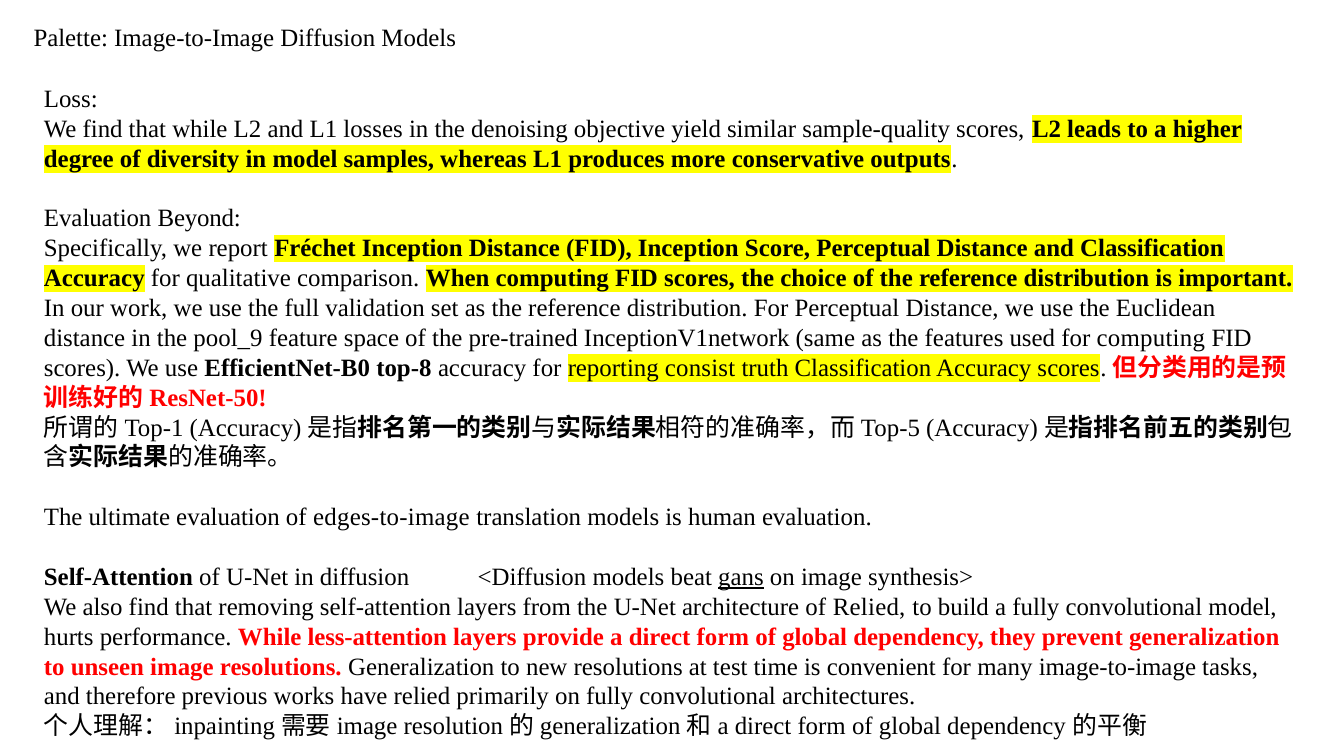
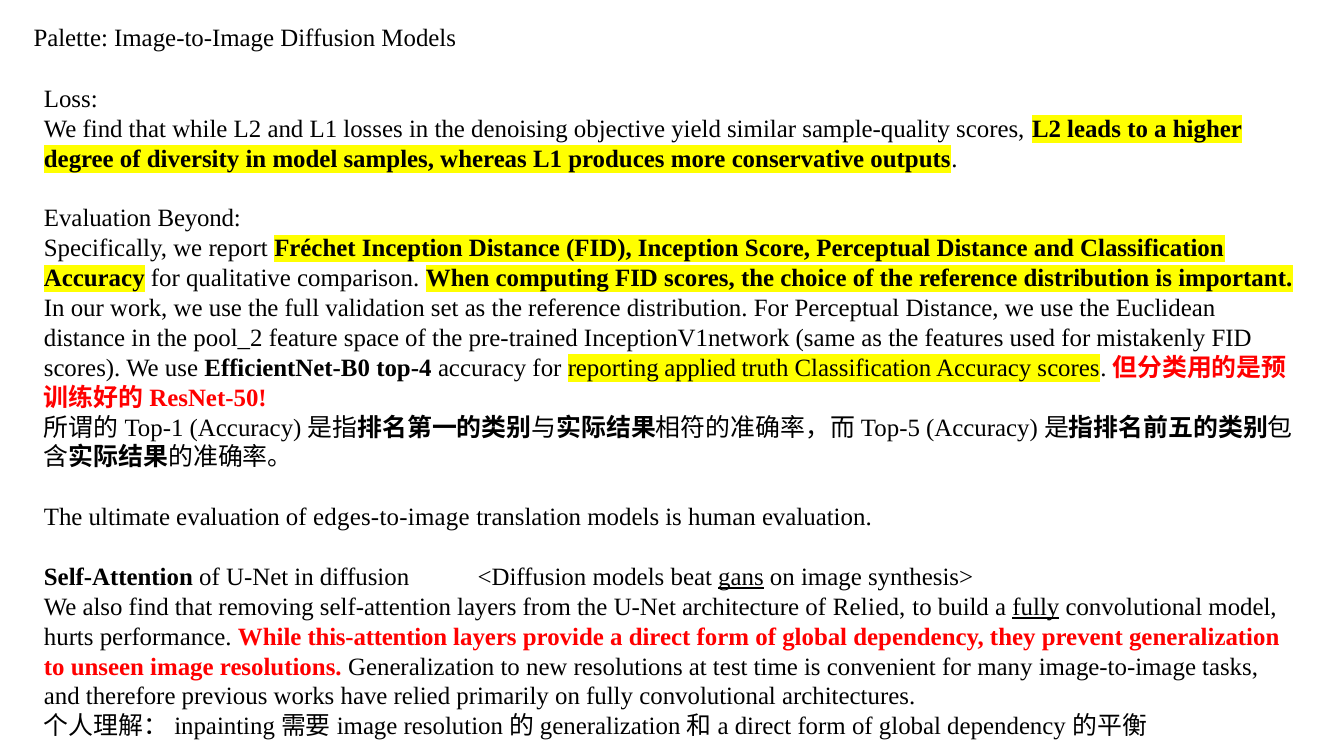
pool_9: pool_9 -> pool_2
for computing: computing -> mistakenly
top-8: top-8 -> top-4
consist: consist -> applied
fully at (1036, 607) underline: none -> present
less-attention: less-attention -> this-attention
